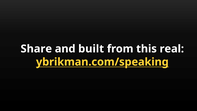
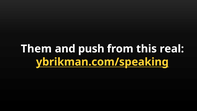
Share: Share -> Them
built: built -> push
